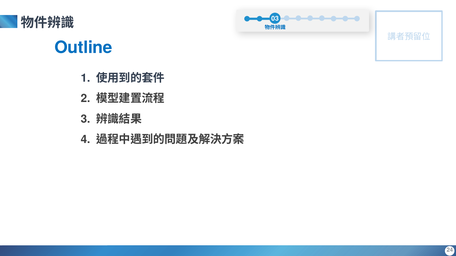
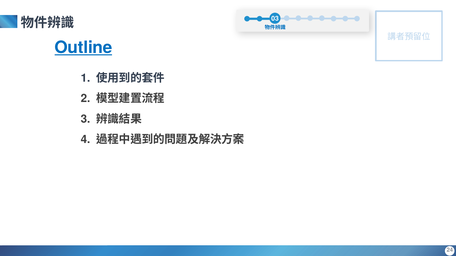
Outline underline: none -> present
